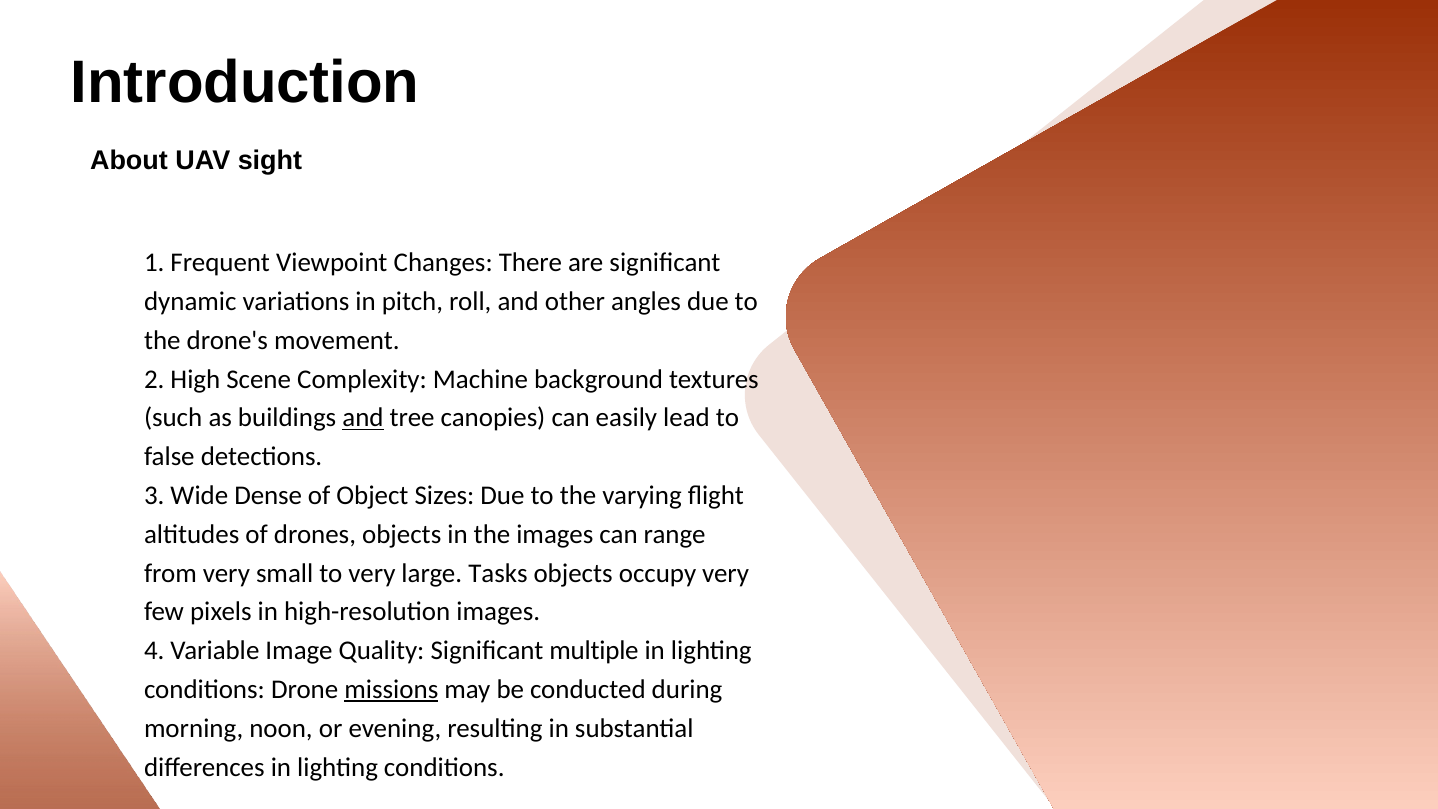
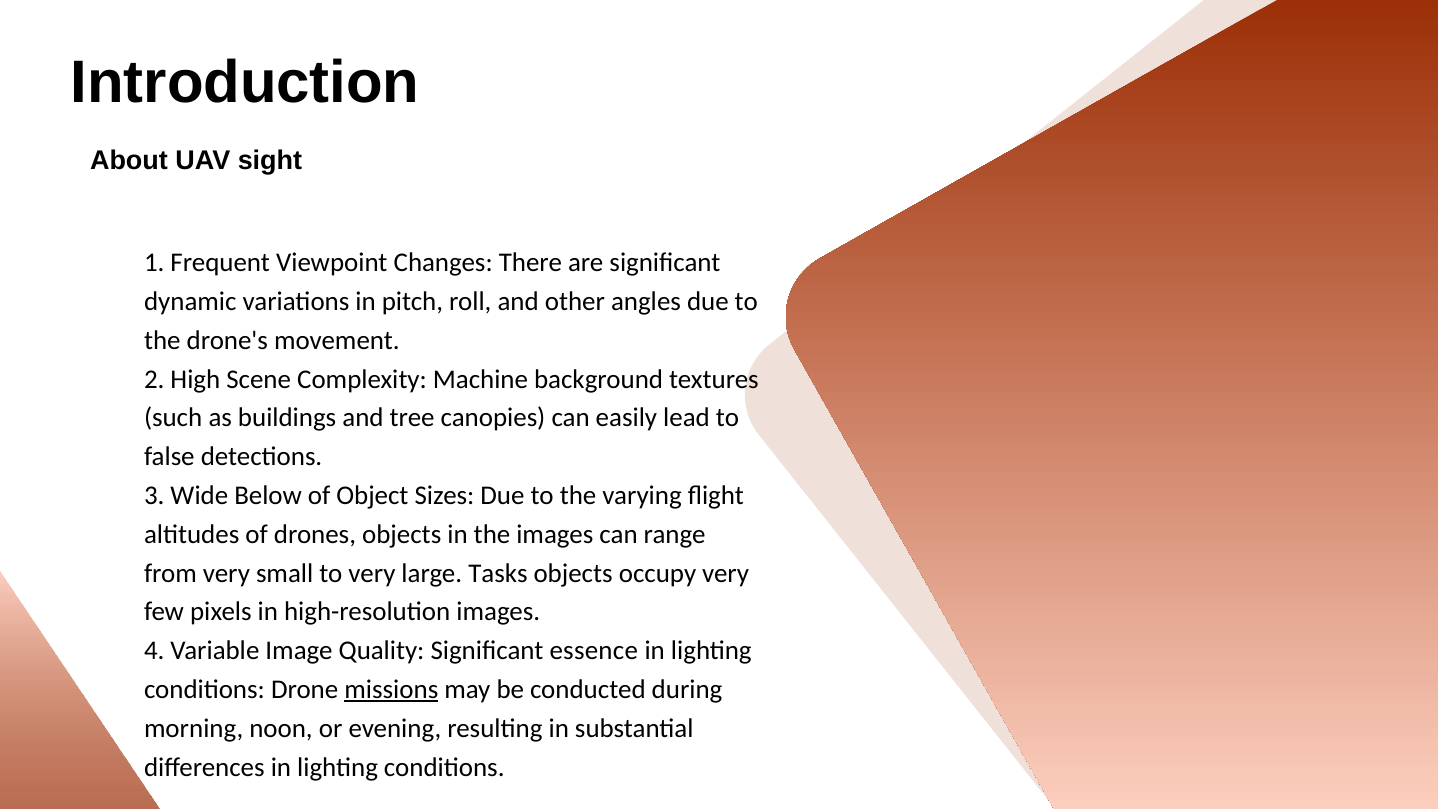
and at (363, 418) underline: present -> none
Dense: Dense -> Below
multiple: multiple -> essence
